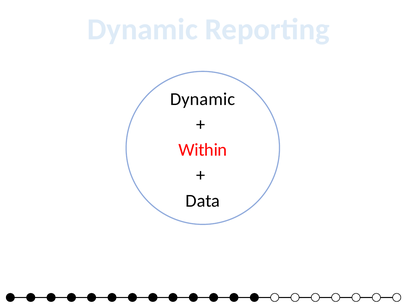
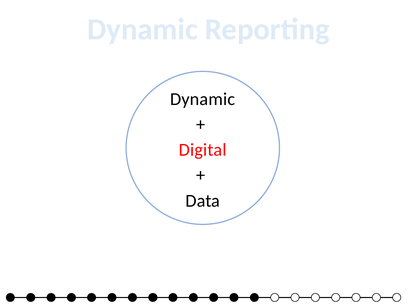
Within: Within -> Digital
